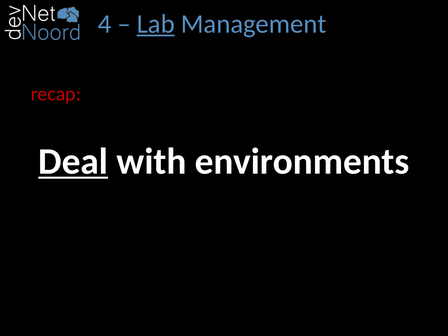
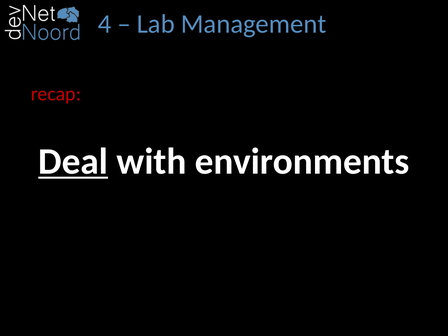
Lab underline: present -> none
